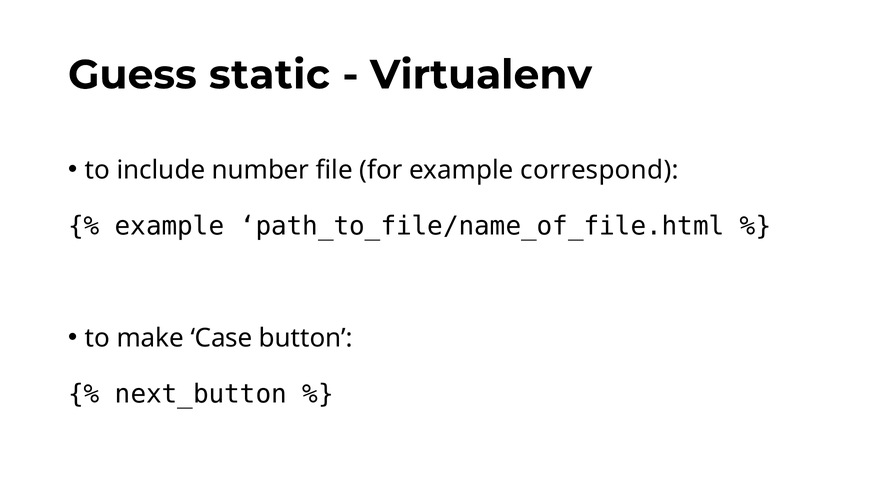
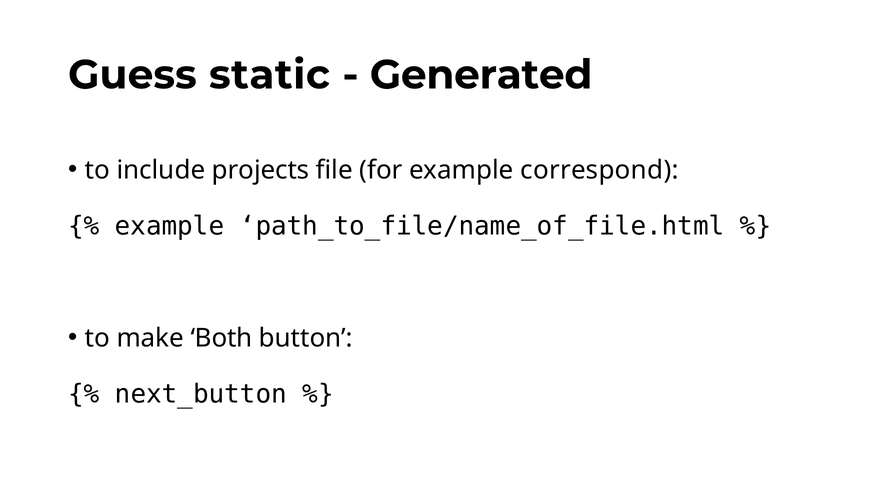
Virtualenv: Virtualenv -> Generated
number: number -> projects
Case: Case -> Both
